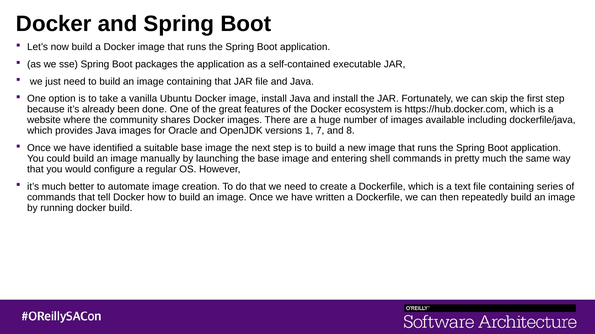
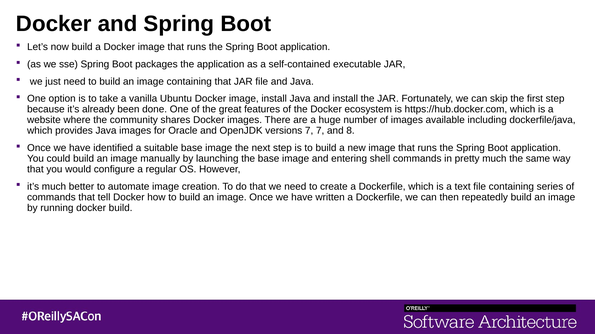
versions 1: 1 -> 7
